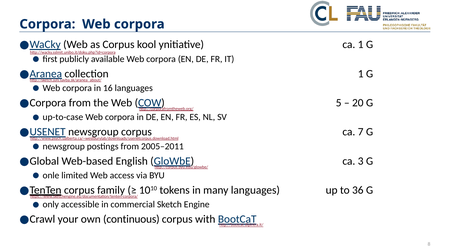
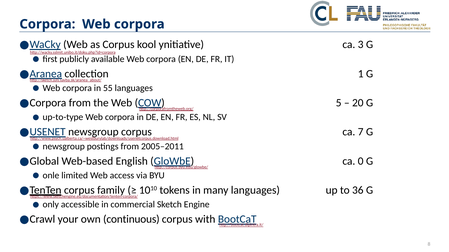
ca 1: 1 -> 3
16: 16 -> 55
up-to-case: up-to-case -> up-to-type
3: 3 -> 0
